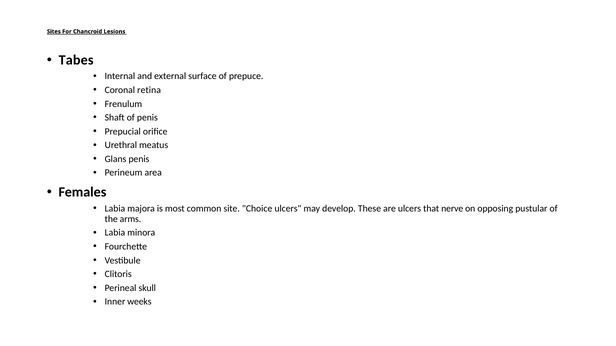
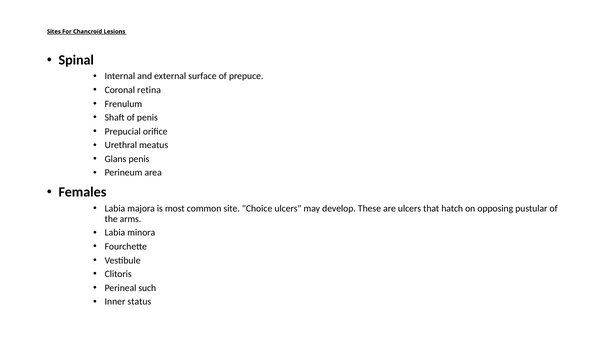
Tabes: Tabes -> Spinal
nerve: nerve -> hatch
skull: skull -> such
weeks: weeks -> status
